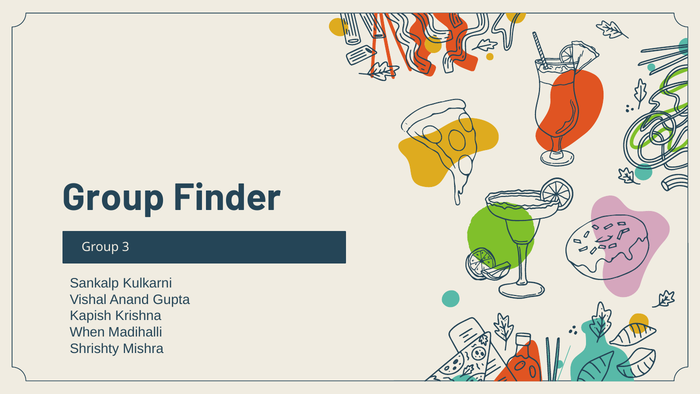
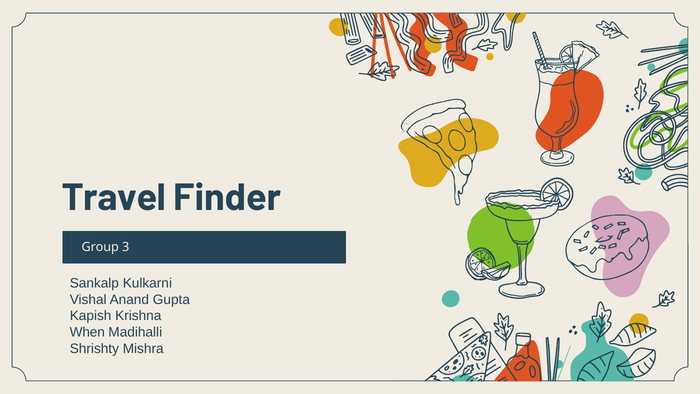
Group at (114, 198): Group -> Travel
